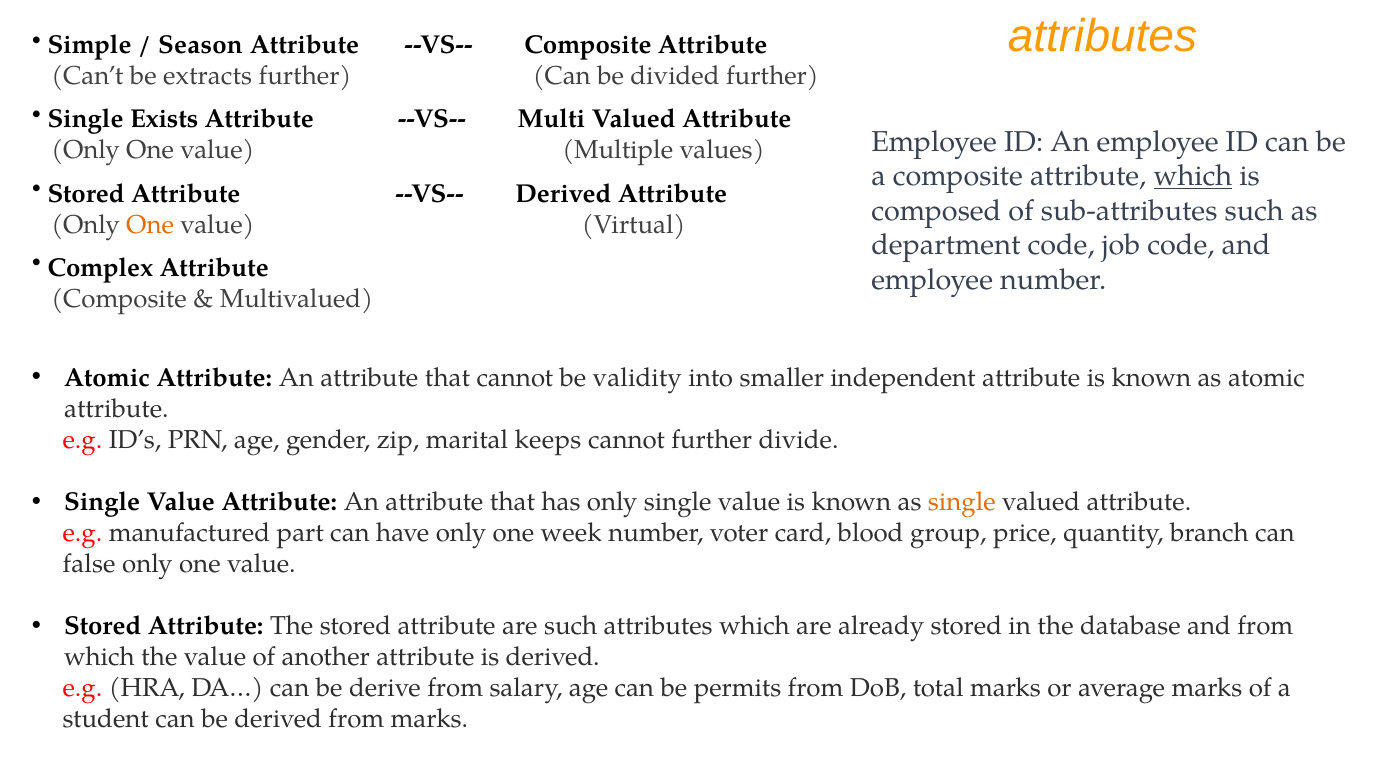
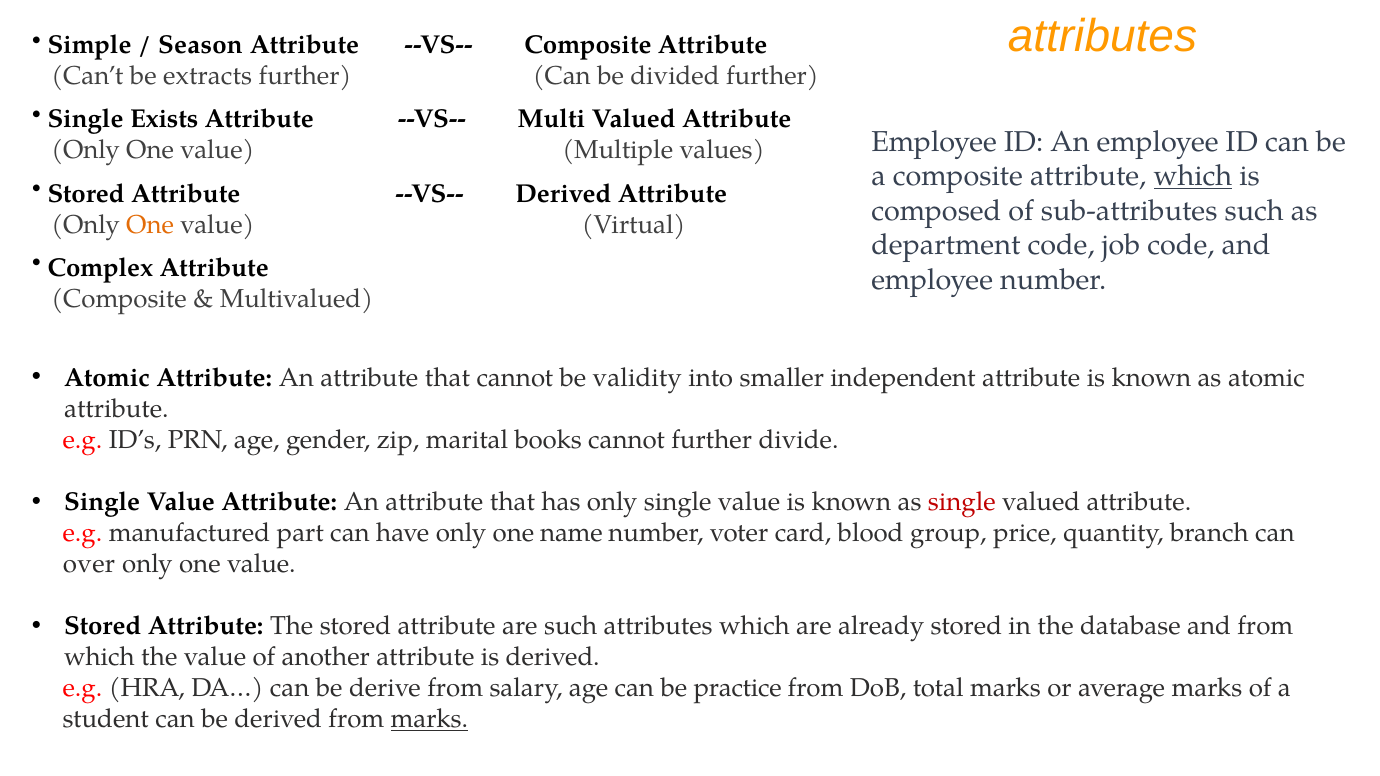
keeps: keeps -> books
single at (962, 502) colour: orange -> red
week: week -> name
false: false -> over
permits: permits -> practice
marks at (429, 719) underline: none -> present
